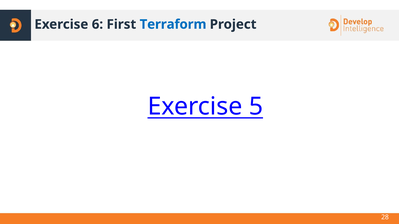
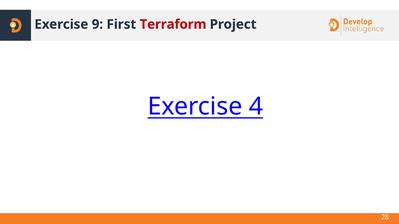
6: 6 -> 9
Terraform colour: blue -> red
5: 5 -> 4
